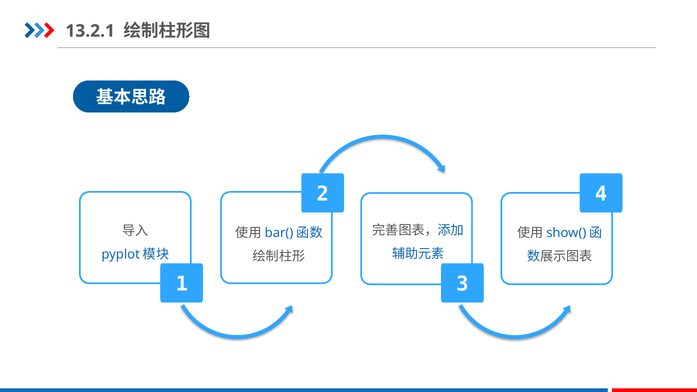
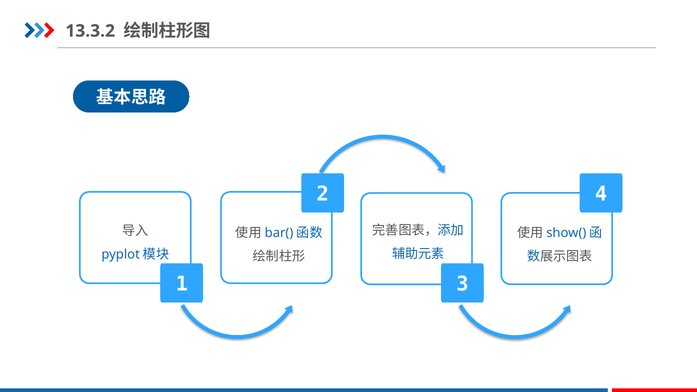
13.2.1: 13.2.1 -> 13.3.2
